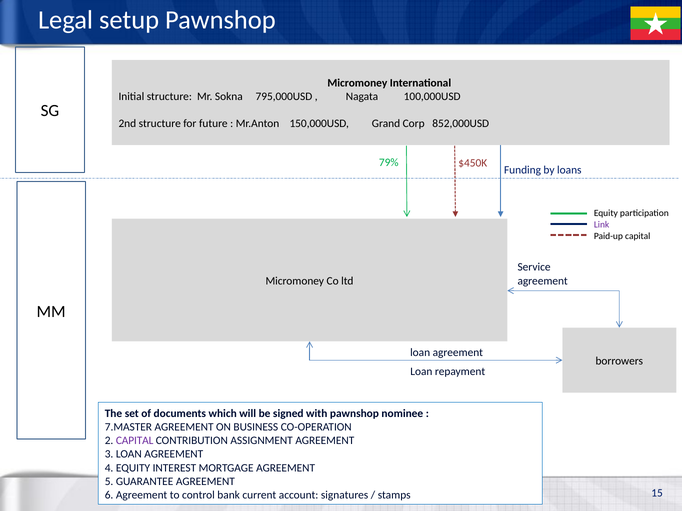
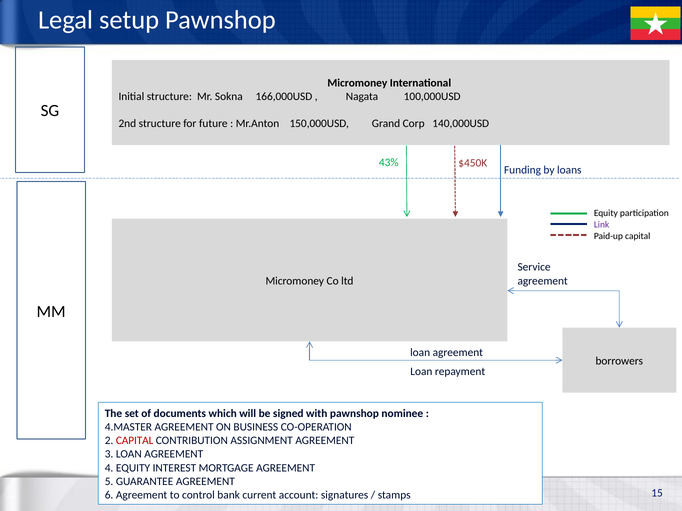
795,000USD: 795,000USD -> 166,000USD
852,000USD: 852,000USD -> 140,000USD
79%: 79% -> 43%
7.MASTER: 7.MASTER -> 4.MASTER
CAPITAL at (135, 441) colour: purple -> red
